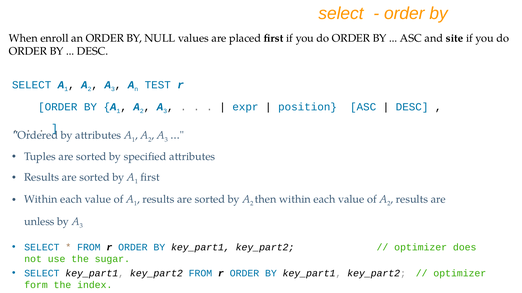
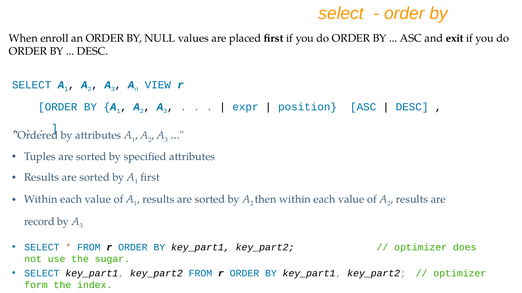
site: site -> exit
TEST: TEST -> VIEW
unless: unless -> record
